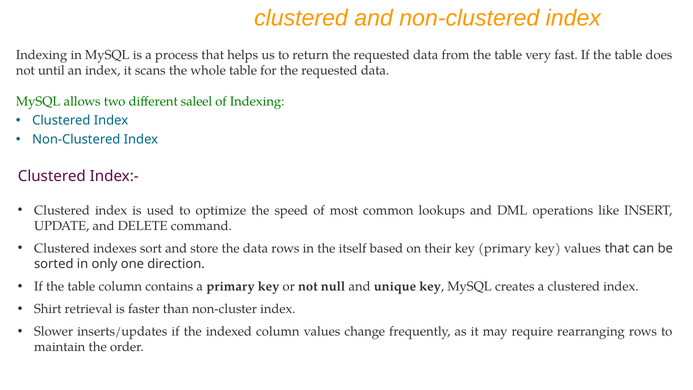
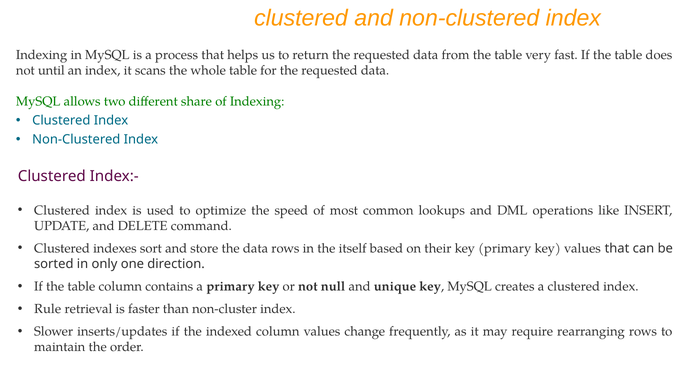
saleel: saleel -> share
Shirt: Shirt -> Rule
